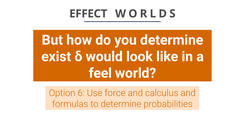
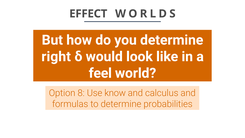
exist: exist -> right
6: 6 -> 8
force: force -> know
